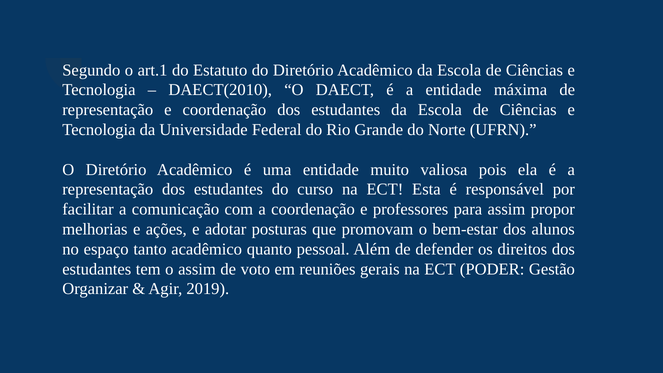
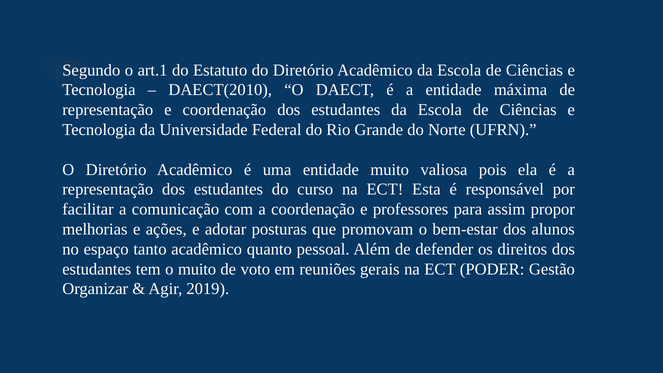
o assim: assim -> muito
